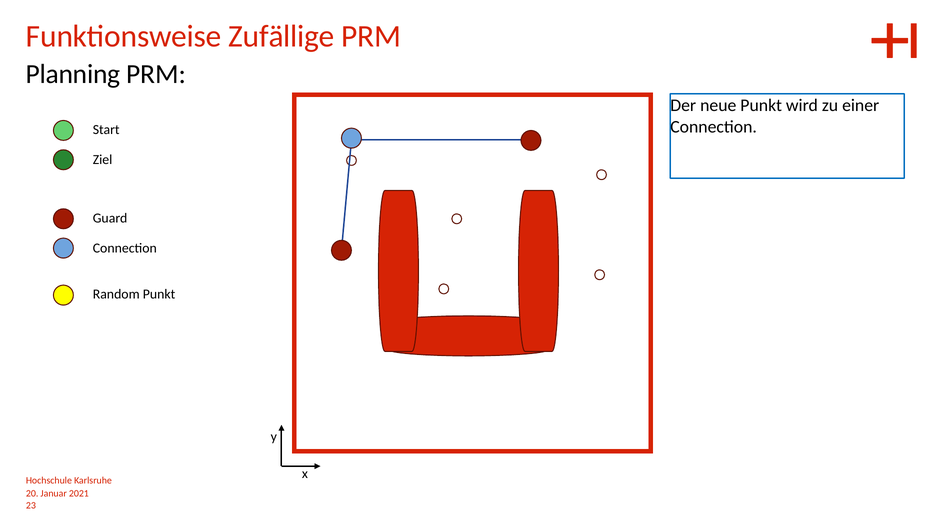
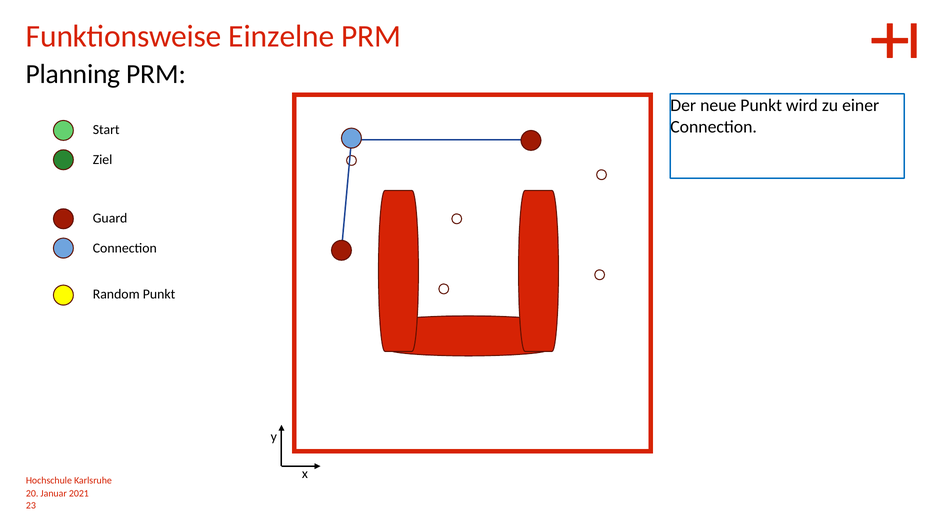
Zufällige: Zufällige -> Einzelne
